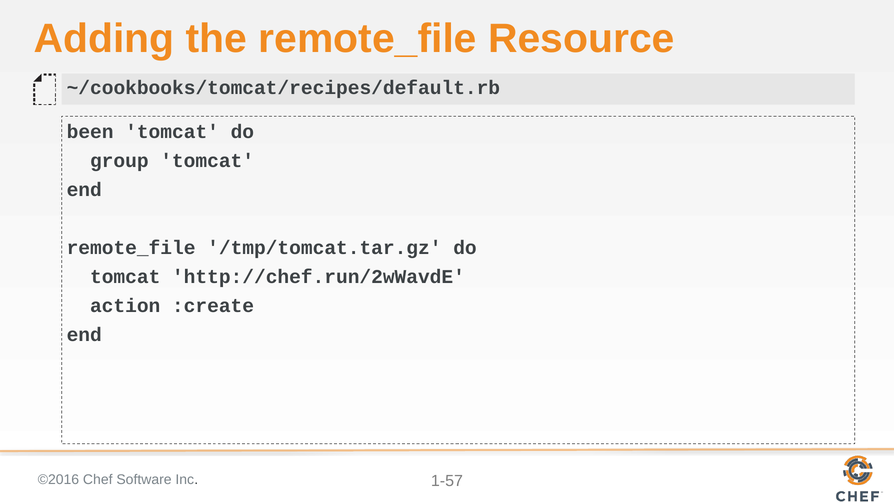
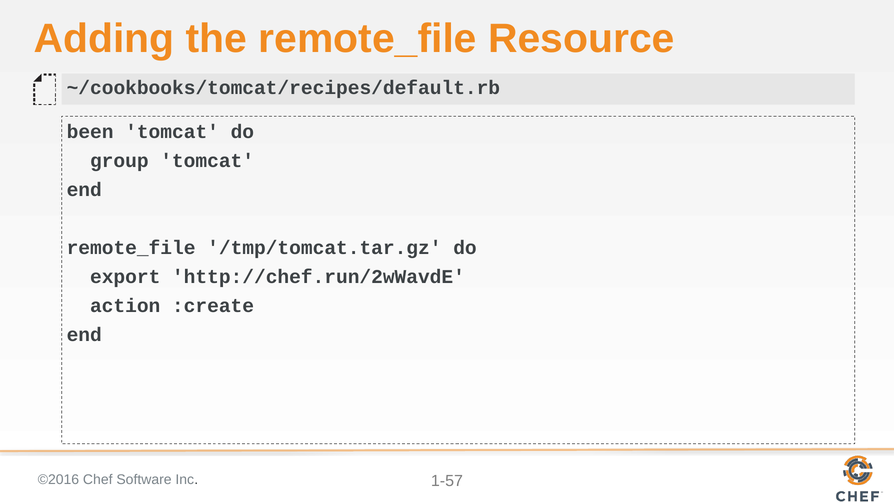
tomcat at (125, 277): tomcat -> export
